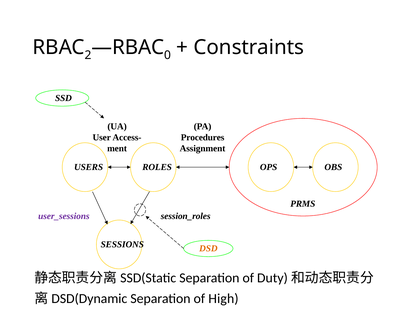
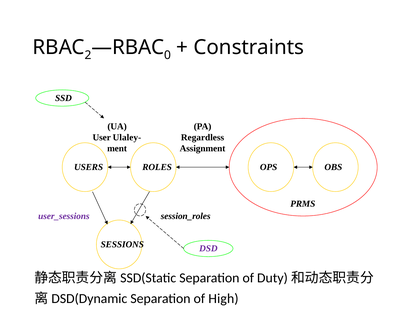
Access-: Access- -> Ulaley-
Procedures: Procedures -> Regardless
DSD colour: orange -> purple
